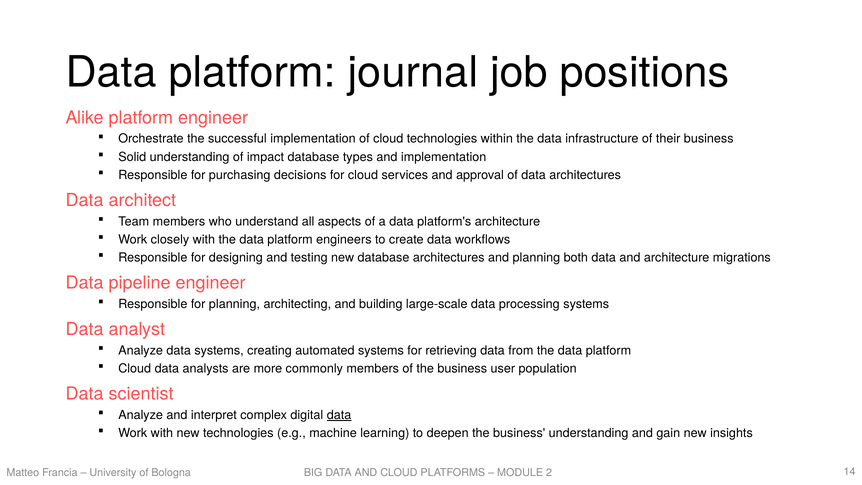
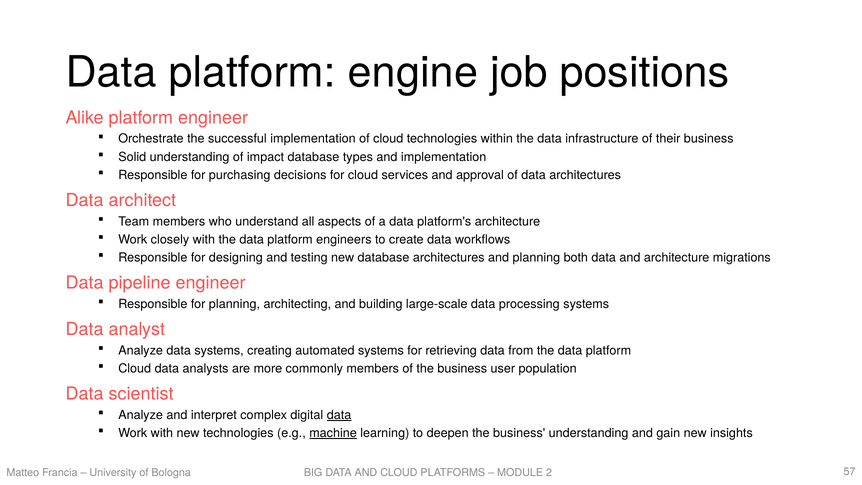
journal: journal -> engine
machine underline: none -> present
14: 14 -> 57
